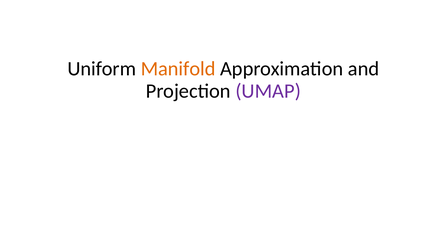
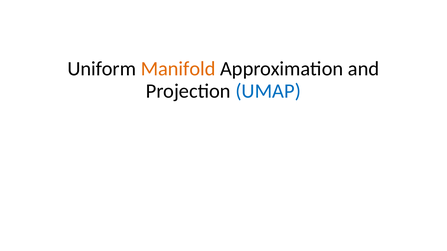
UMAP colour: purple -> blue
